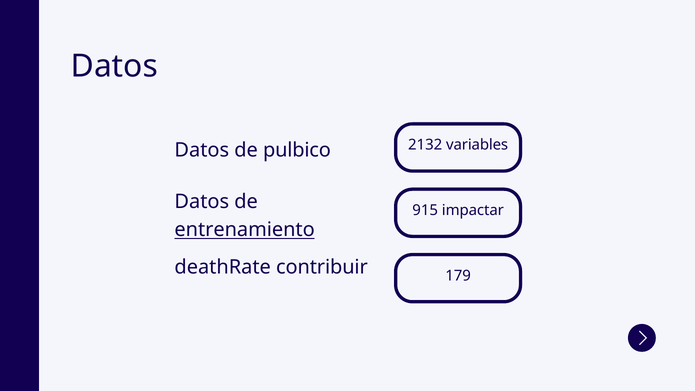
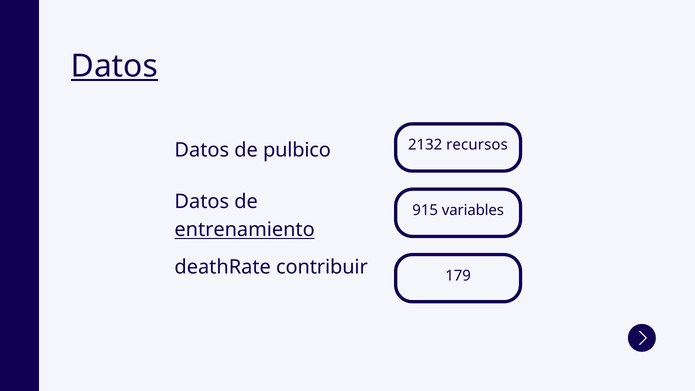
Datos at (114, 66) underline: none -> present
variables: variables -> recursos
impactar: impactar -> variables
